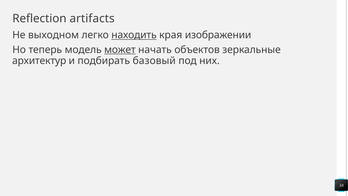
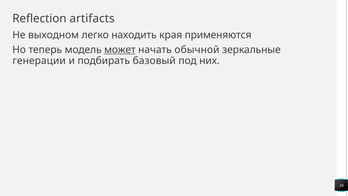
находить underline: present -> none
изображении: изображении -> применяются
объектов: объектов -> обычной
архитектур: архитектур -> генерации
